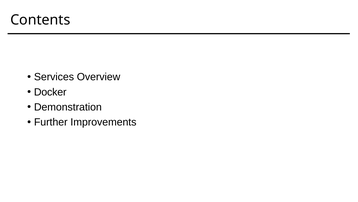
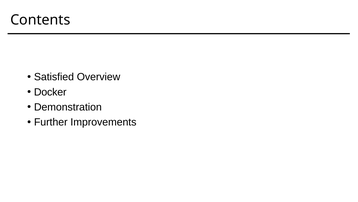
Services: Services -> Satisfied
